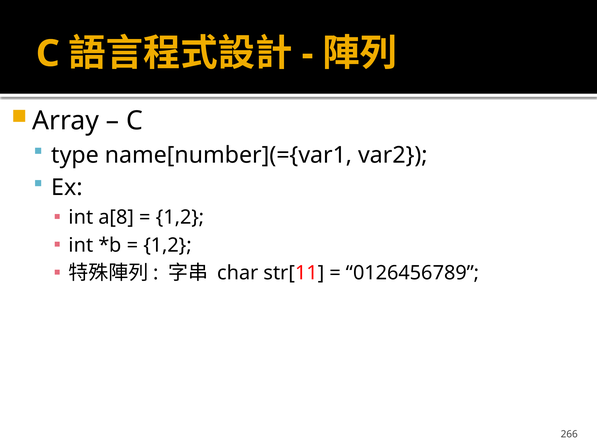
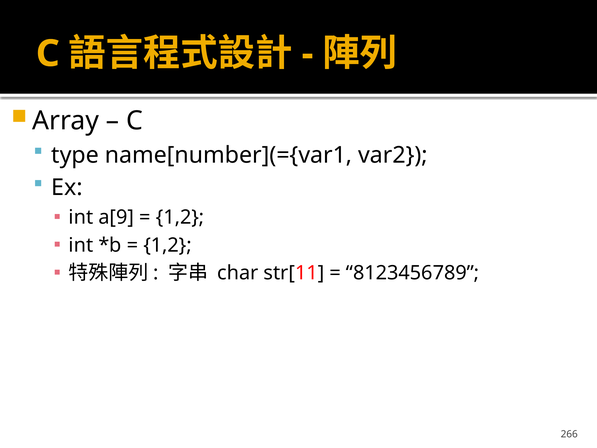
a[8: a[8 -> a[9
0126456789: 0126456789 -> 8123456789
